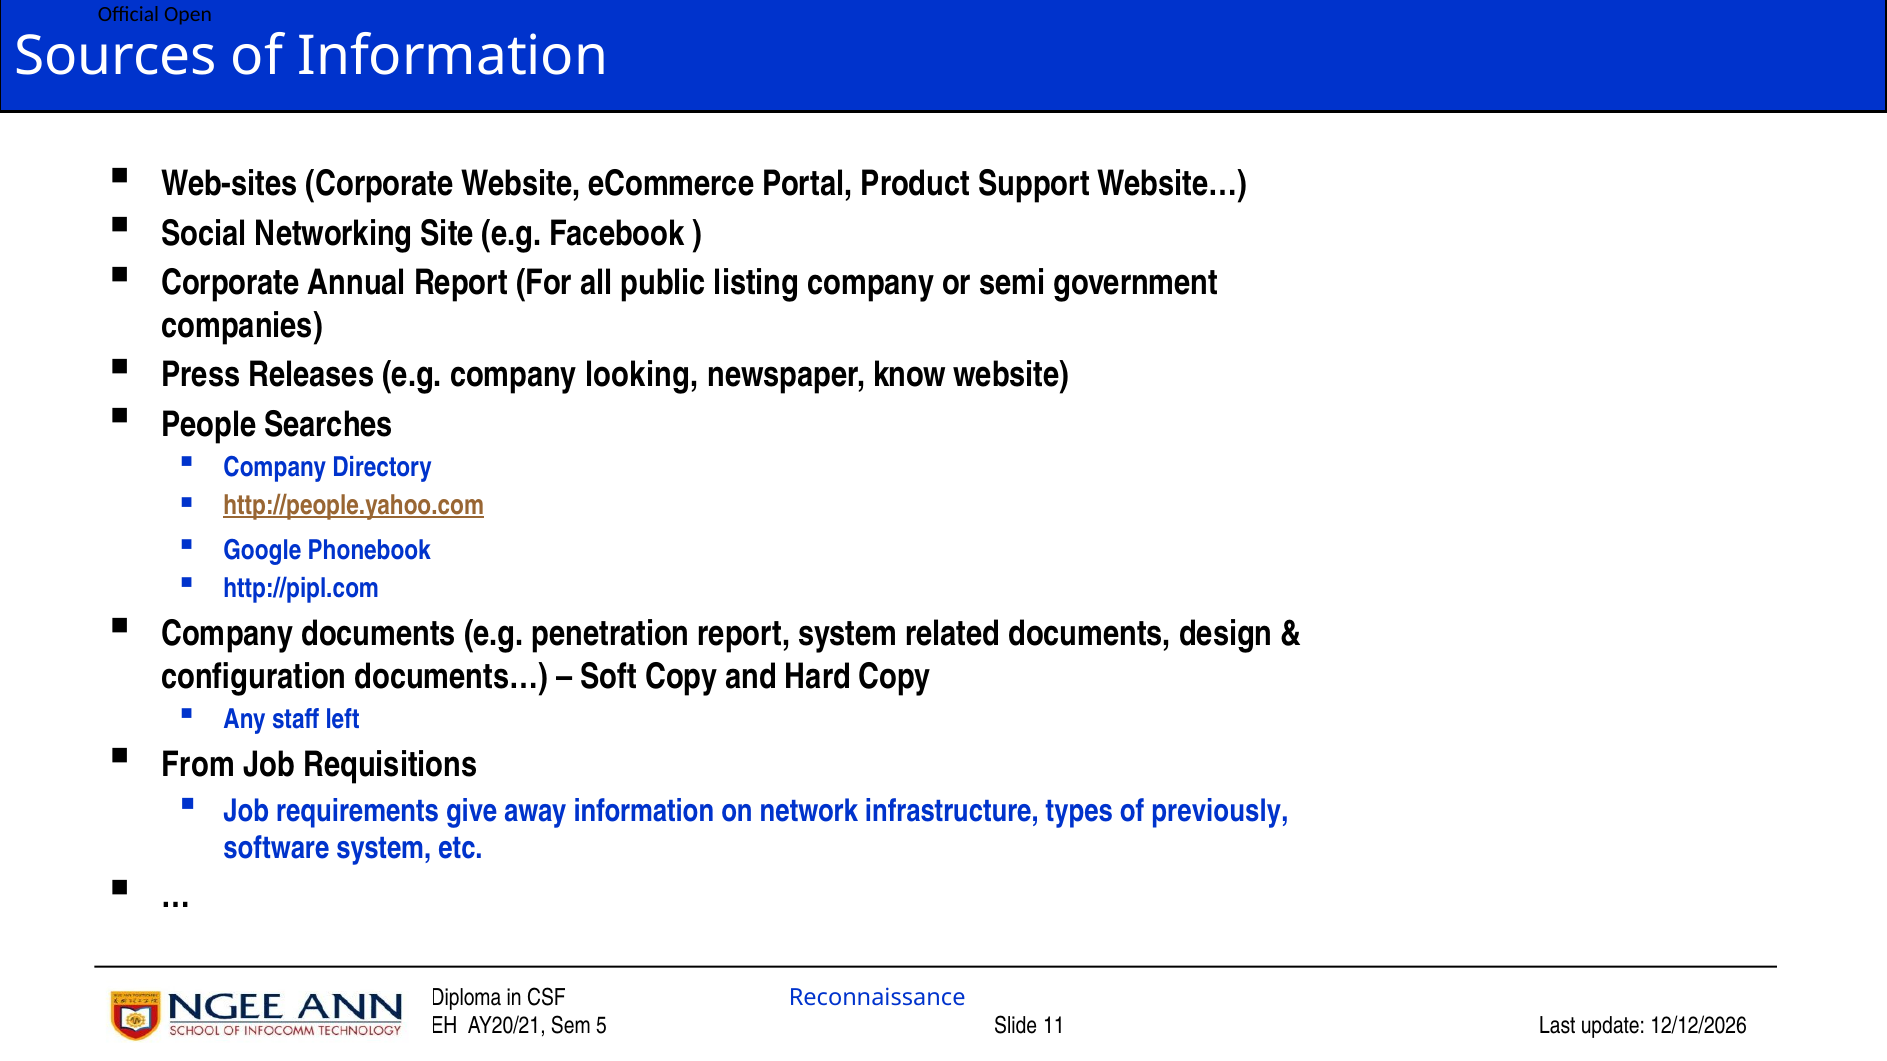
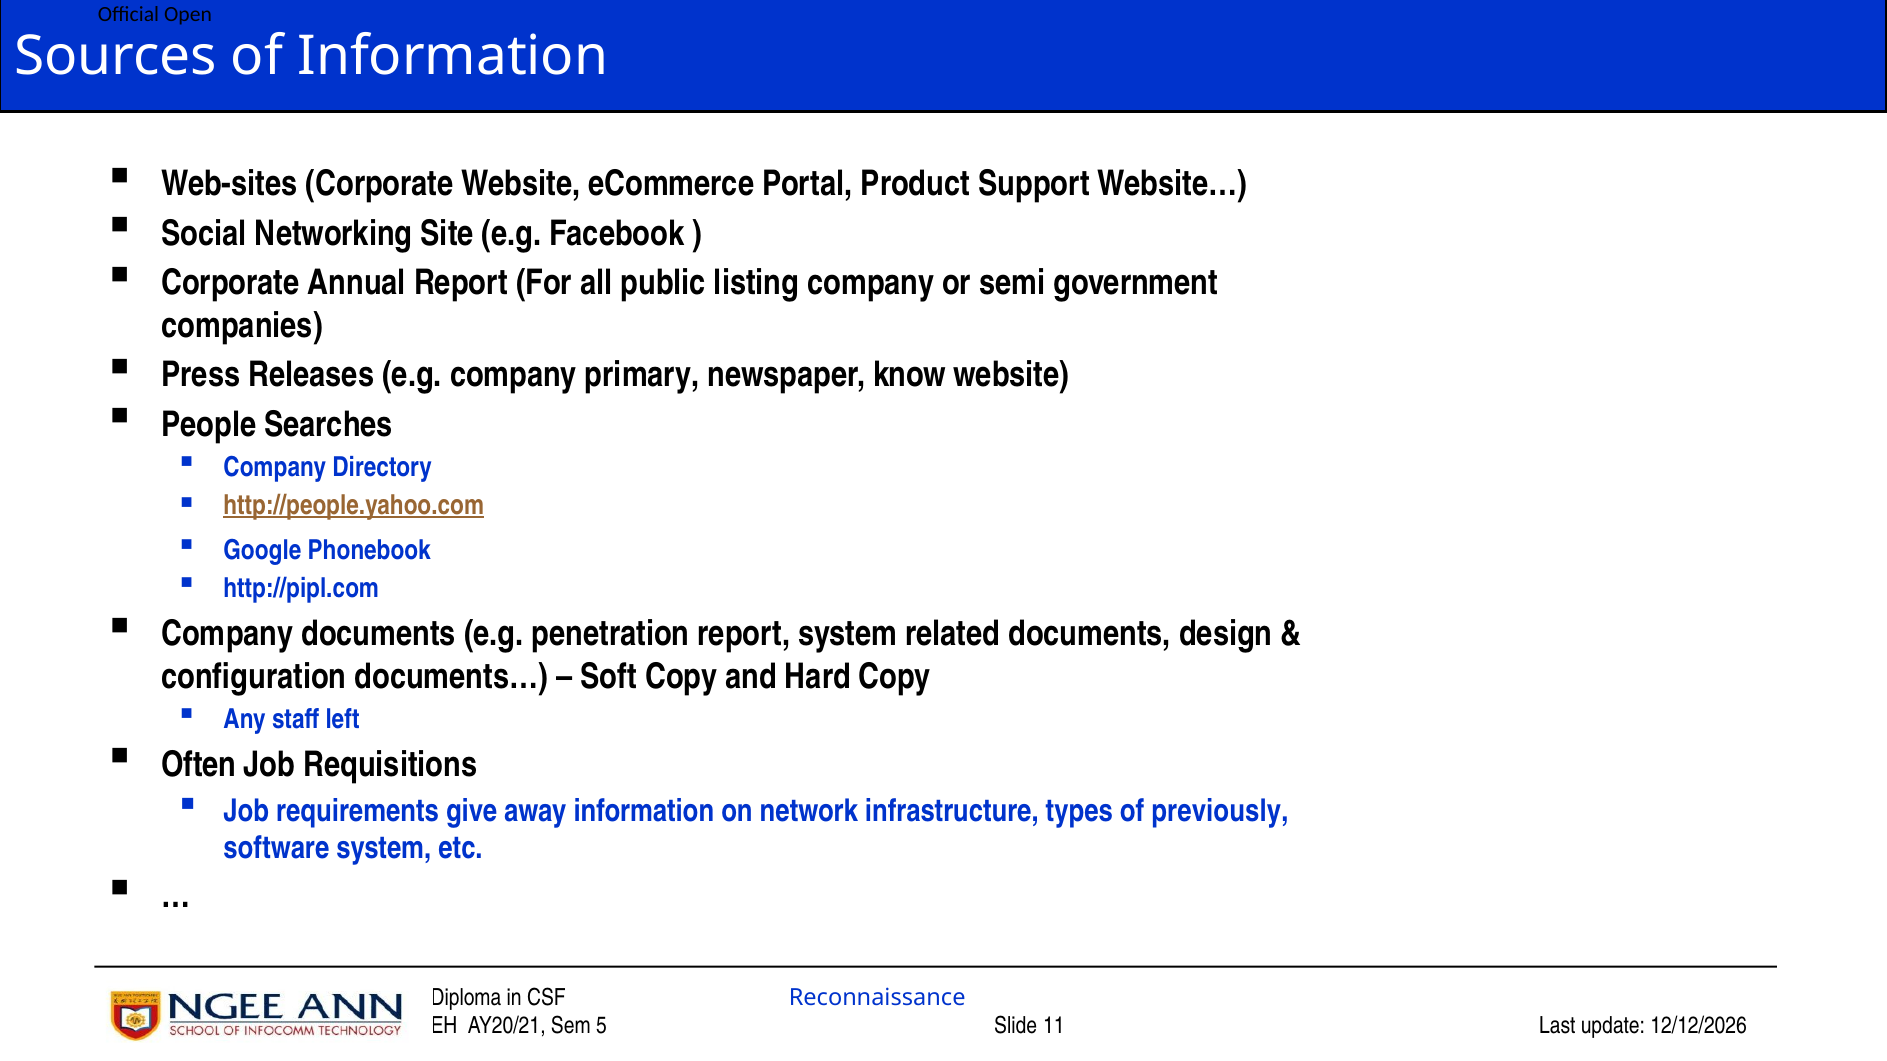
looking: looking -> primary
From: From -> Often
